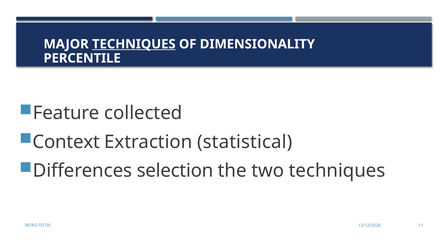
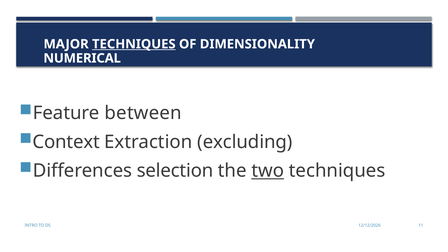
PERCENTILE: PERCENTILE -> NUMERICAL
collected: collected -> between
statistical: statistical -> excluding
two underline: none -> present
